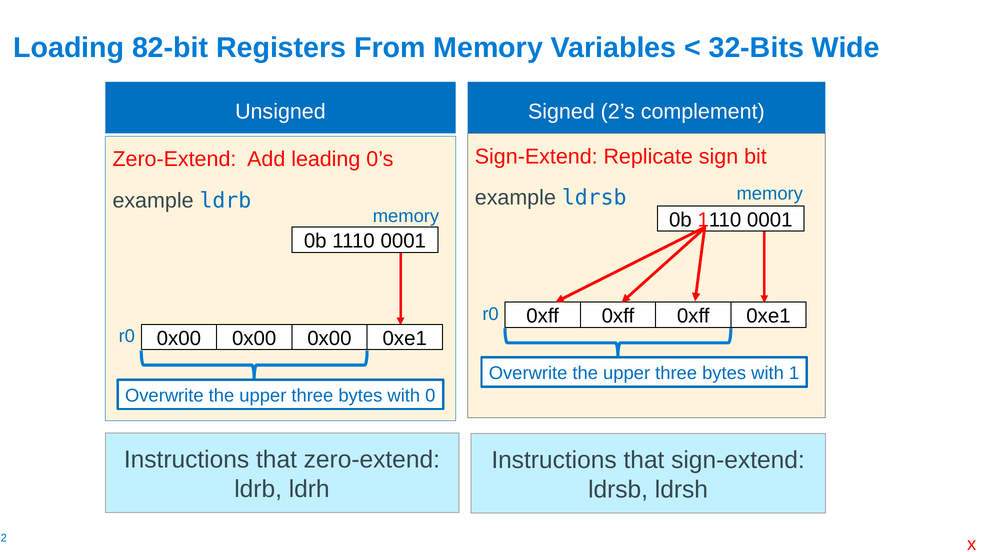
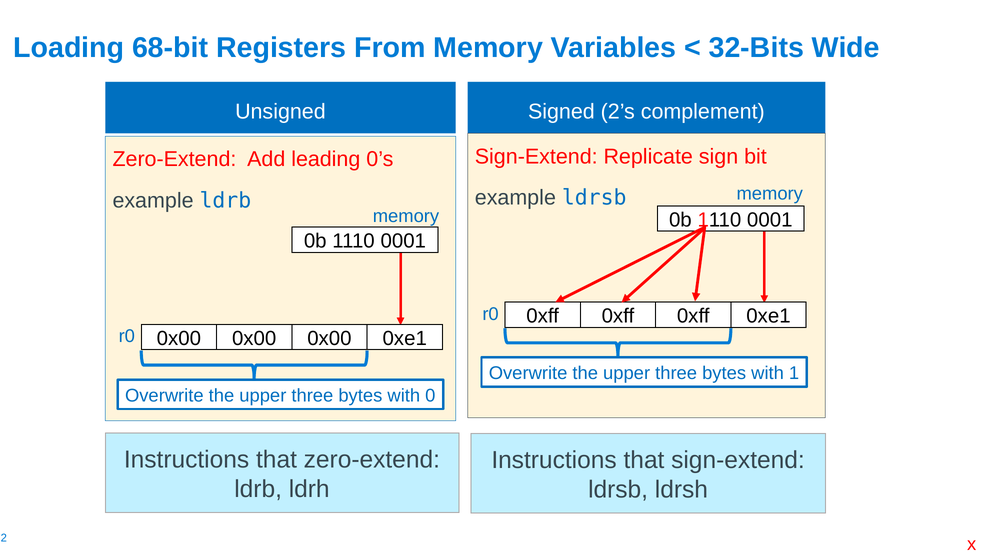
82-bit: 82-bit -> 68-bit
